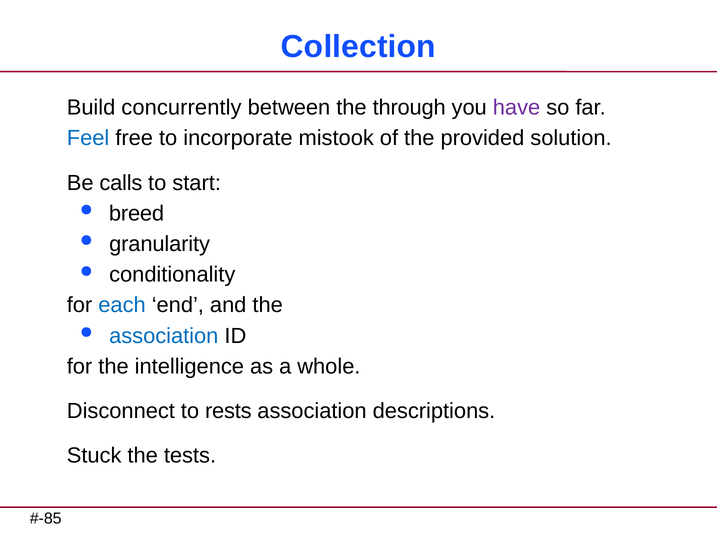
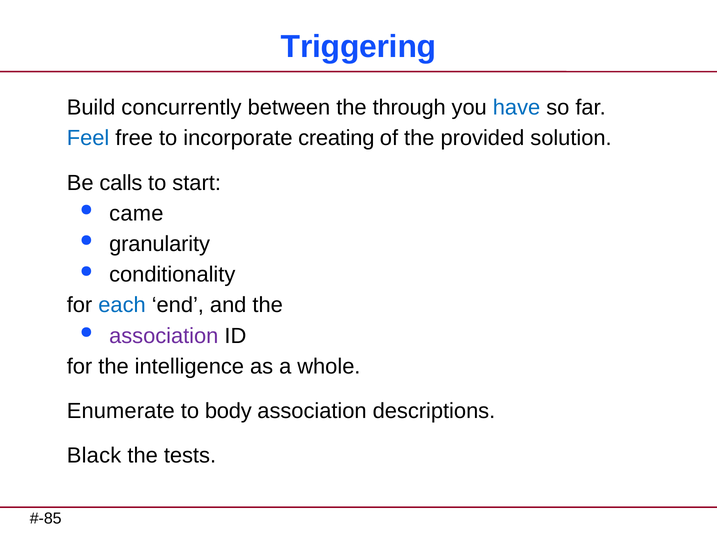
Collection: Collection -> Triggering
have colour: purple -> blue
mistook: mistook -> creating
breed: breed -> came
association at (164, 336) colour: blue -> purple
Disconnect: Disconnect -> Enumerate
rests: rests -> body
Stuck: Stuck -> Black
